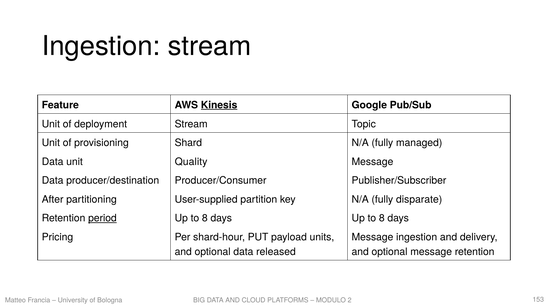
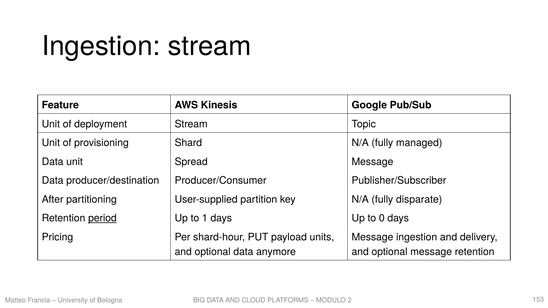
Kinesis underline: present -> none
Quality: Quality -> Spread
8 at (205, 218): 8 -> 1
days Up to 8: 8 -> 0
released: released -> anymore
